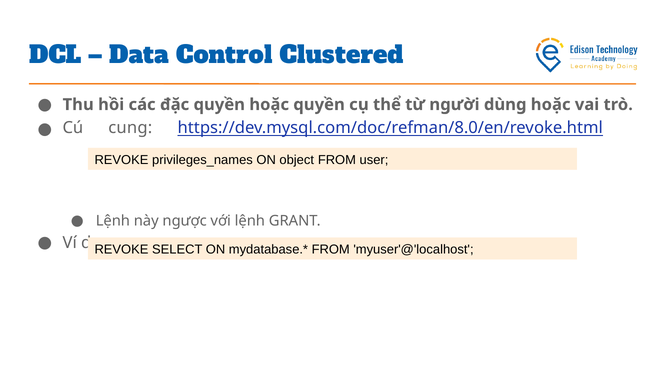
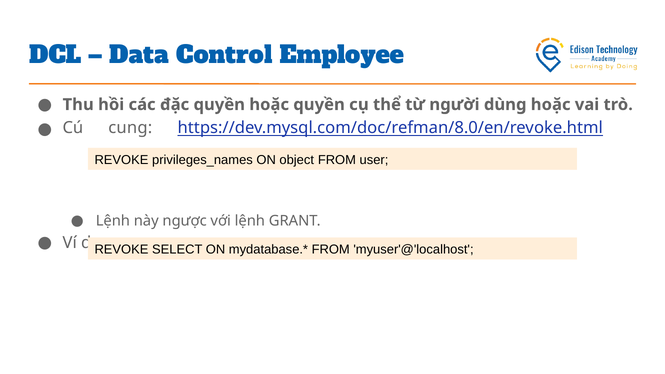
Clustered: Clustered -> Employee
